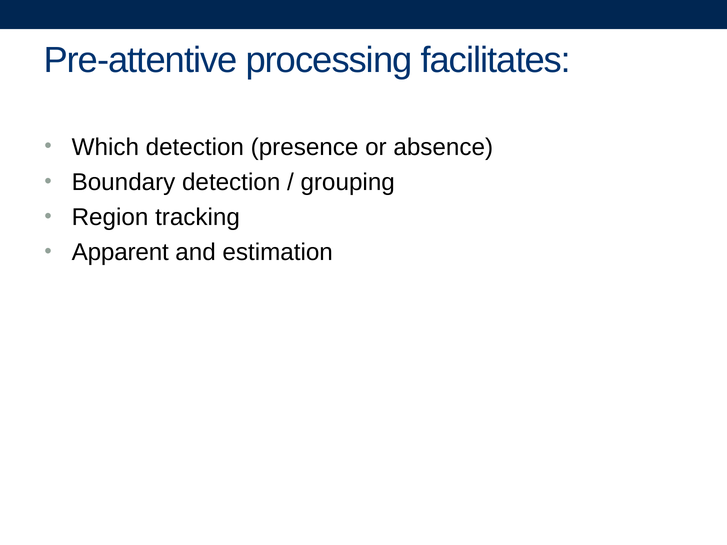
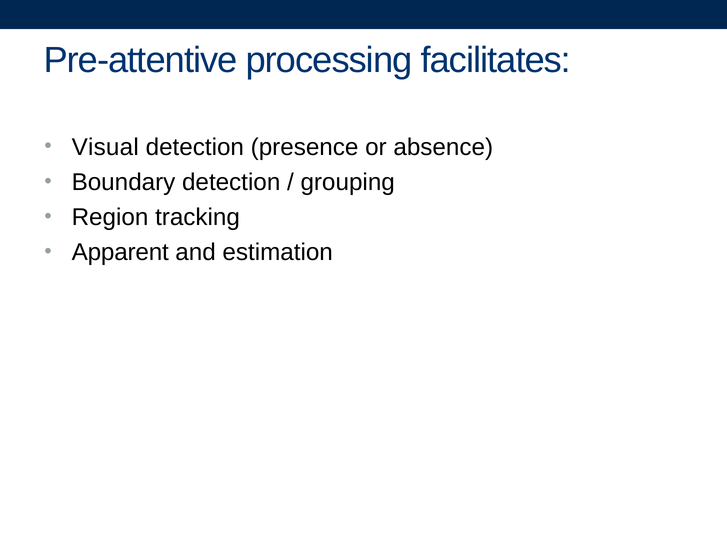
Which: Which -> Visual
